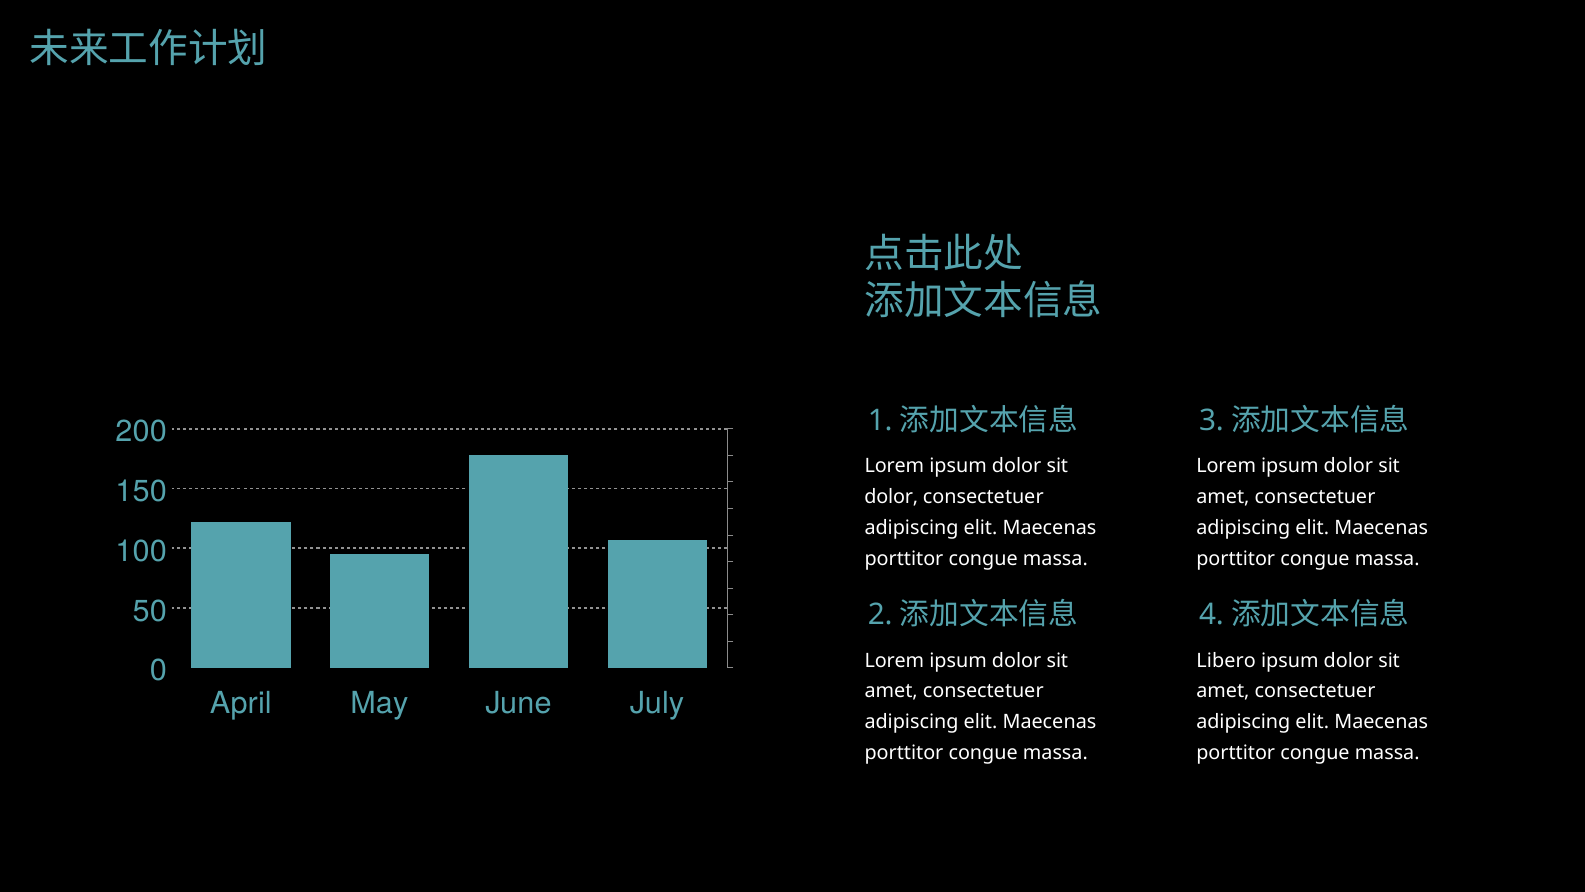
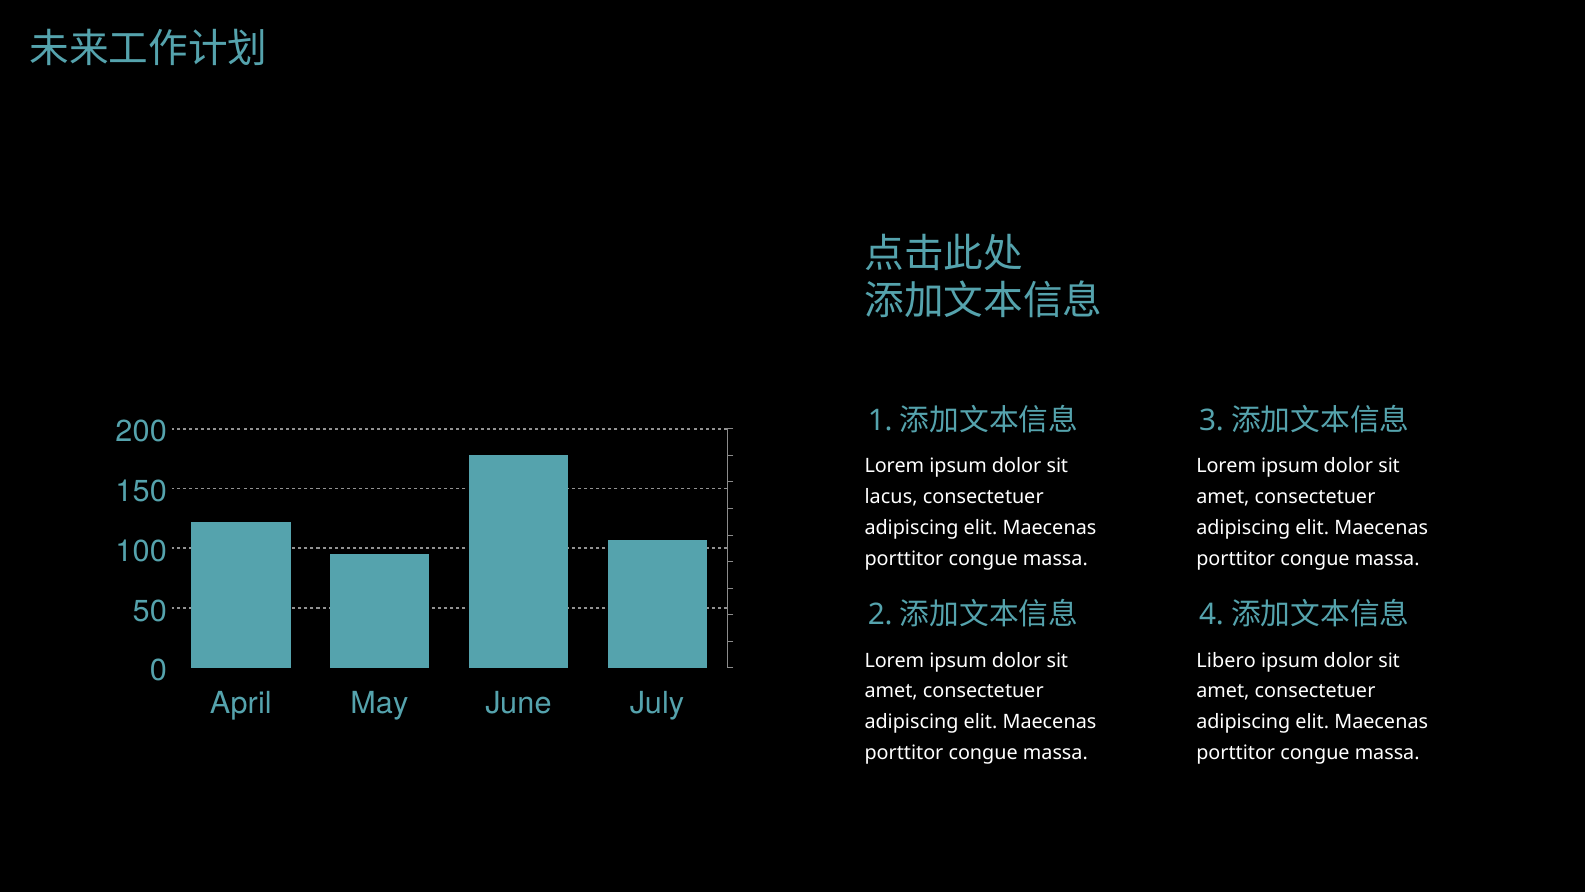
dolor at (891, 497): dolor -> lacus
